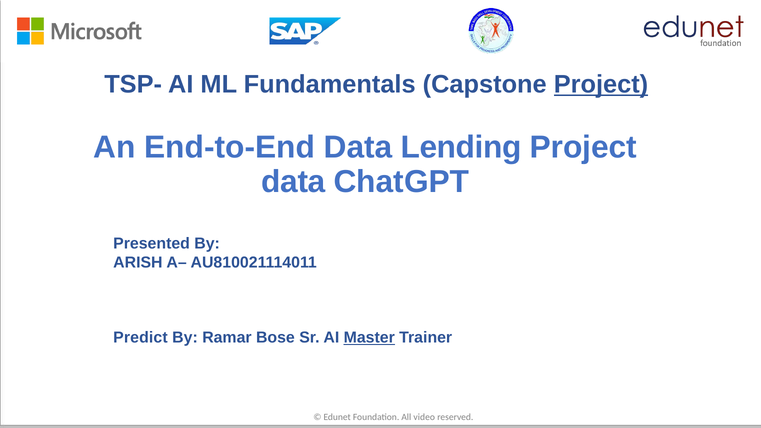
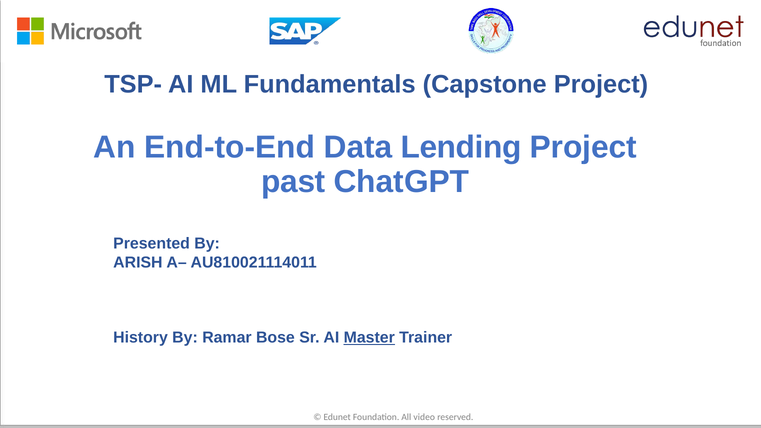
Project at (601, 84) underline: present -> none
data at (293, 182): data -> past
Predict: Predict -> History
